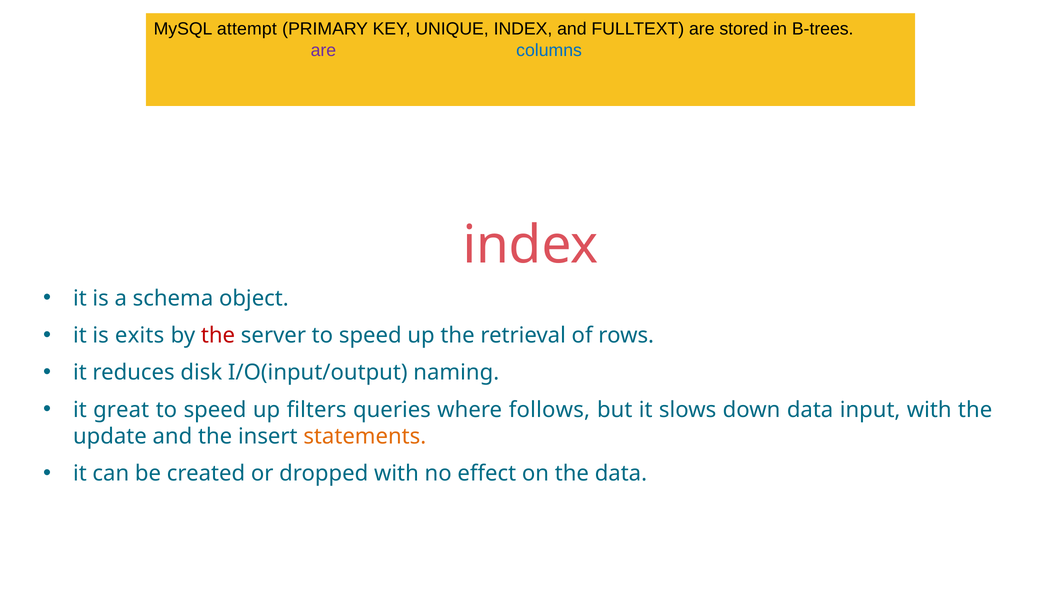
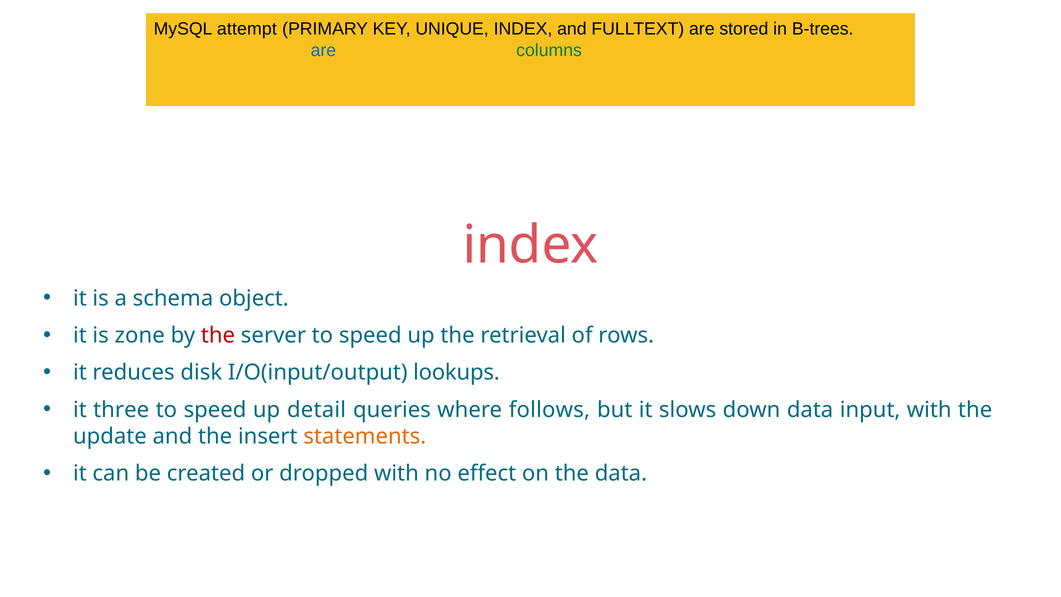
are at (323, 50) colour: purple -> blue
columns at (549, 50) colour: blue -> green
exits: exits -> zone
naming: naming -> lookups
great: great -> three
filters: filters -> detail
